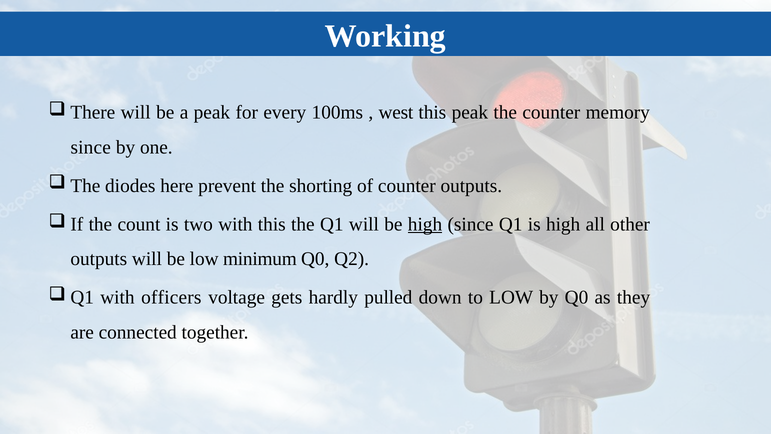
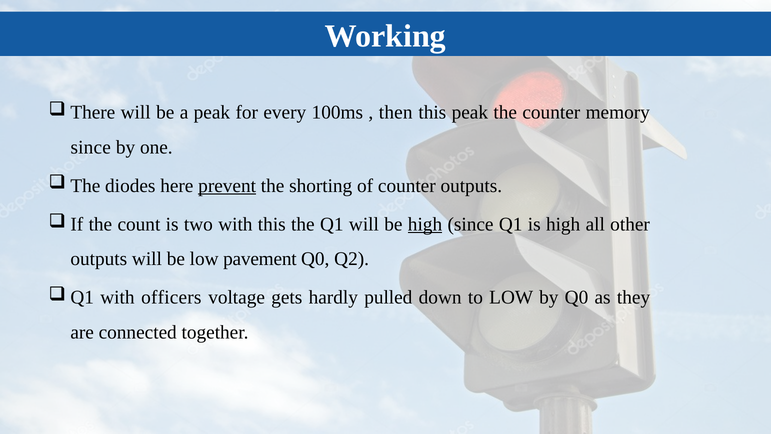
west: west -> then
prevent underline: none -> present
minimum: minimum -> pavement
